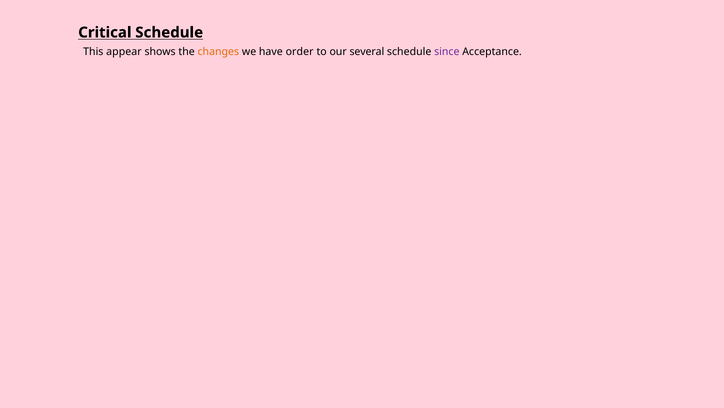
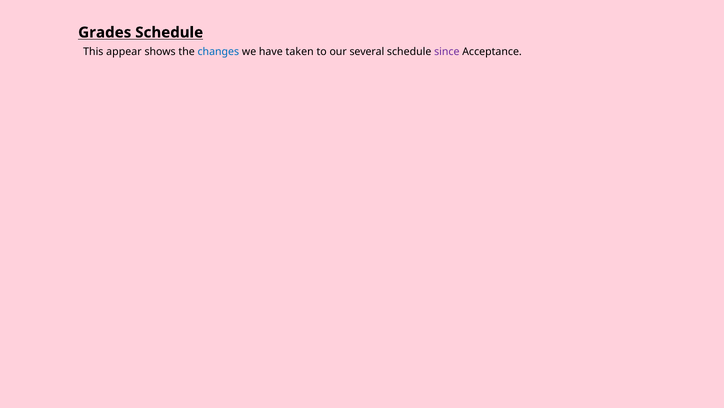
Critical: Critical -> Grades
changes colour: orange -> blue
order: order -> taken
